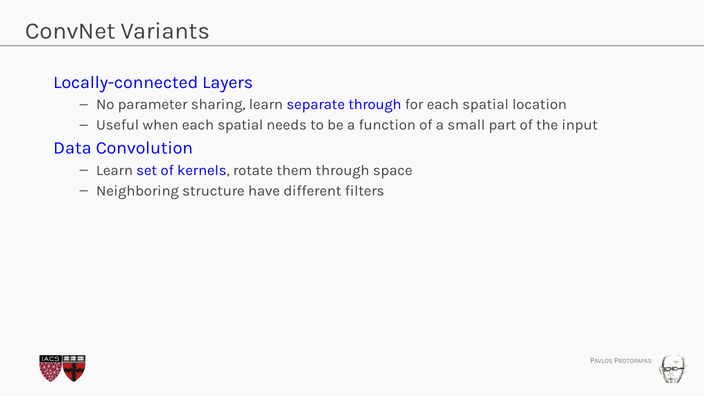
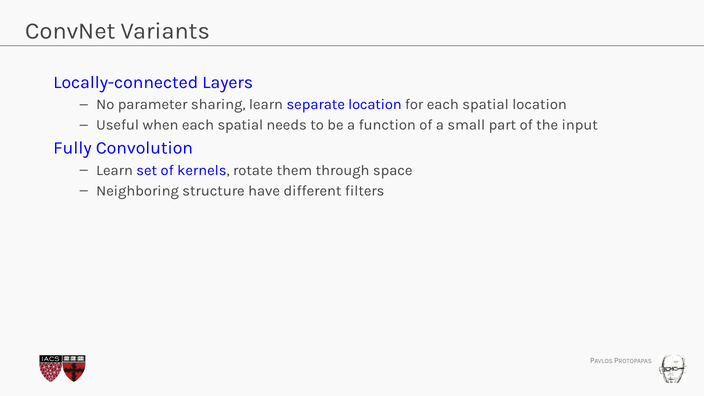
separate through: through -> location
Data: Data -> Fully
